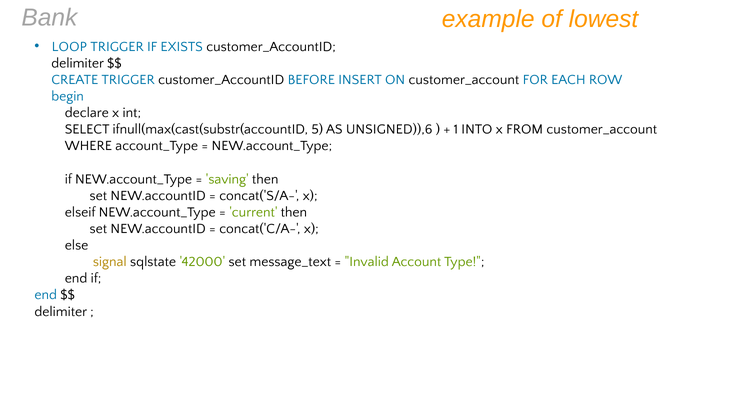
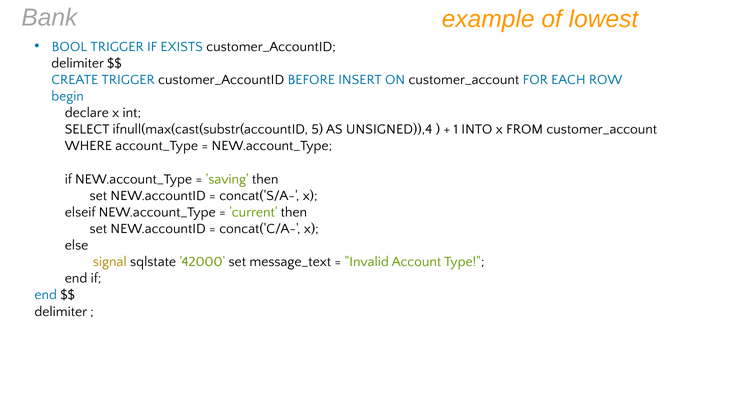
LOOP: LOOP -> BOOL
UNSIGNED)),6: UNSIGNED)),6 -> UNSIGNED)),4
